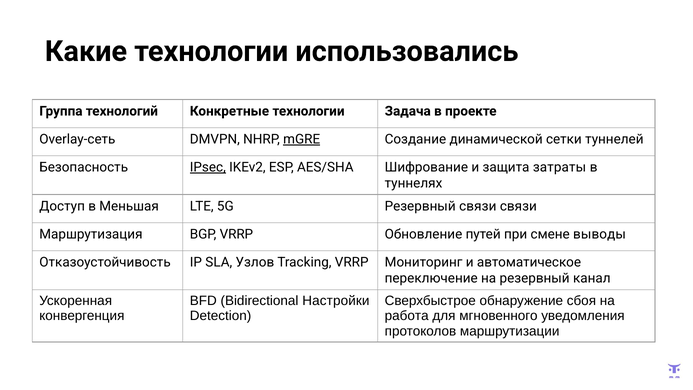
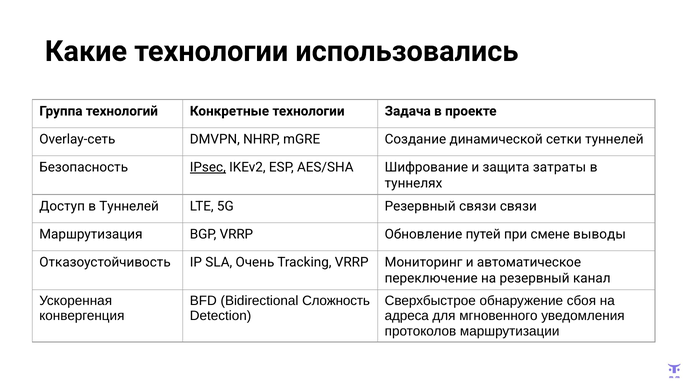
mGRE underline: present -> none
в Меньшая: Меньшая -> Туннелей
Узлов: Узлов -> Очень
Настройки: Настройки -> Сложность
работа: работа -> адреса
